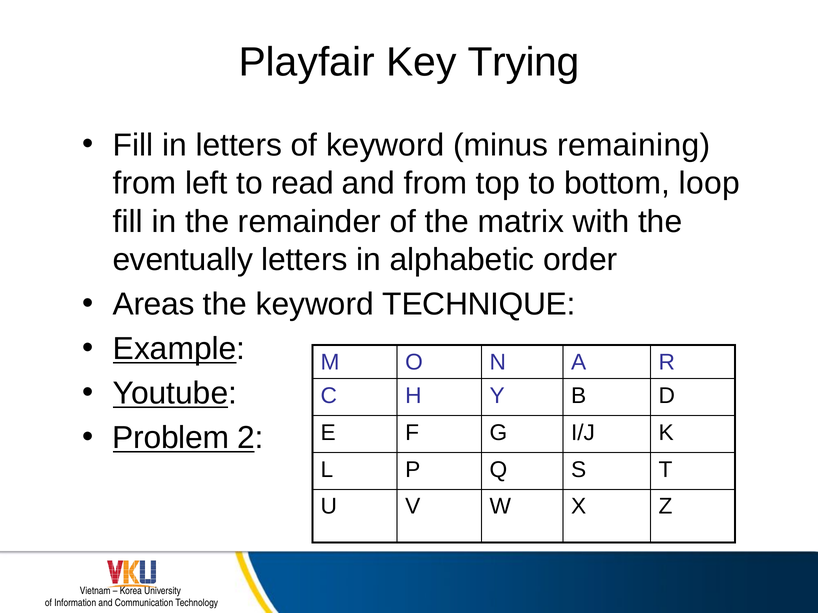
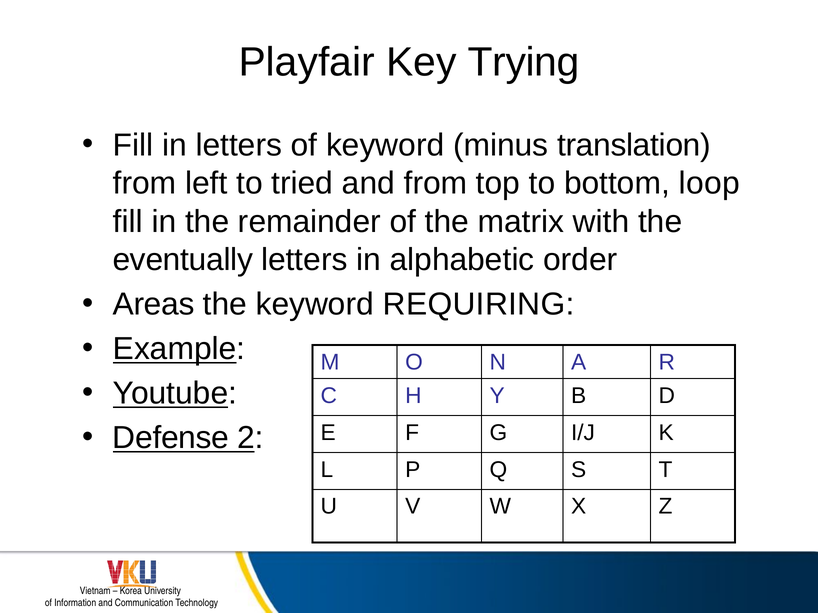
remaining: remaining -> translation
read: read -> tried
TECHNIQUE: TECHNIQUE -> REQUIRING
Problem: Problem -> Defense
